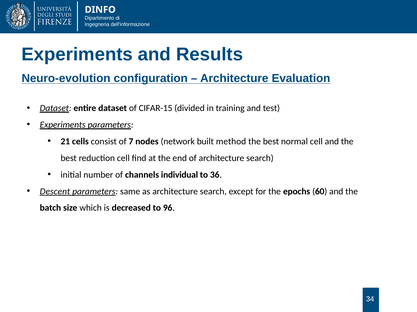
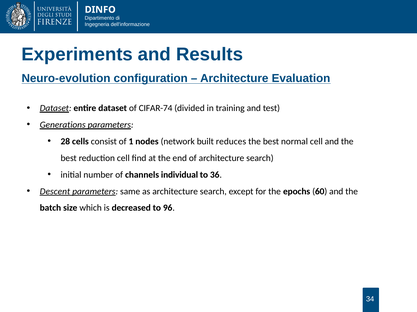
CIFAR-15: CIFAR-15 -> CIFAR-74
Experiments at (63, 125): Experiments -> Generations
21: 21 -> 28
7: 7 -> 1
method: method -> reduces
